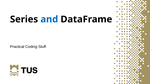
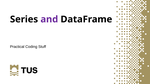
and colour: blue -> purple
